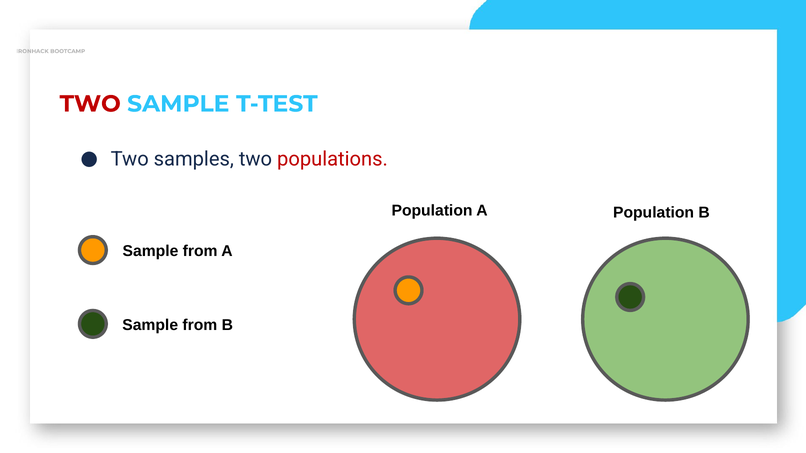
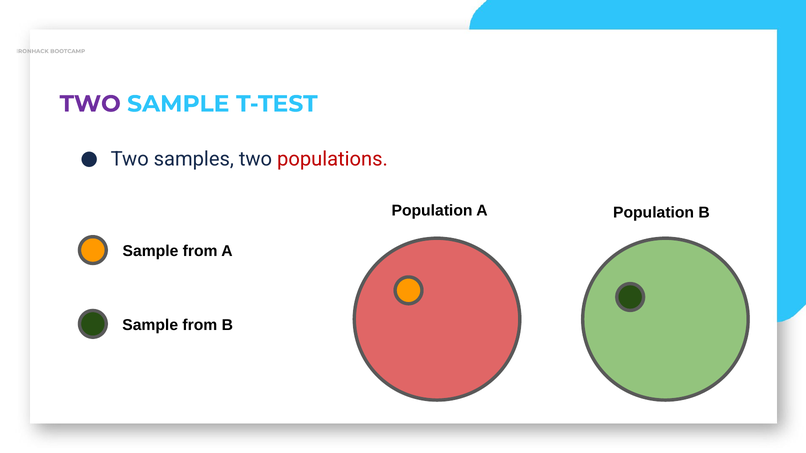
TWO at (90, 104) colour: red -> purple
